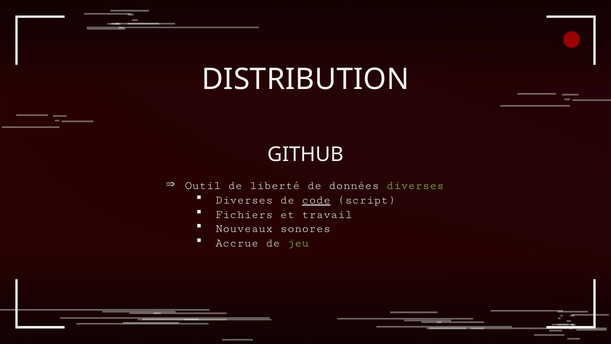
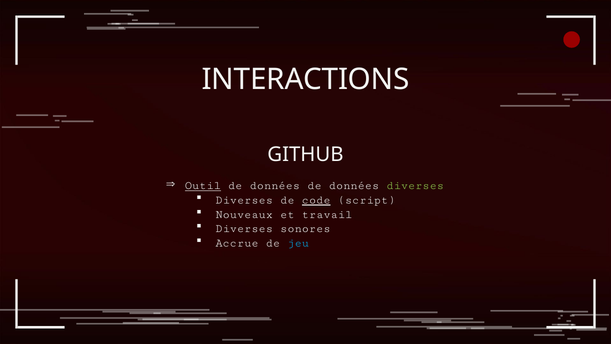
DISTRIBUTION: DISTRIBUTION -> INTERACTIONS
Outil underline: none -> present
liberté at (275, 185): liberté -> données
Fichiers: Fichiers -> Nouveaux
Nouveaux at (244, 228): Nouveaux -> Diverses
jeu colour: light green -> light blue
